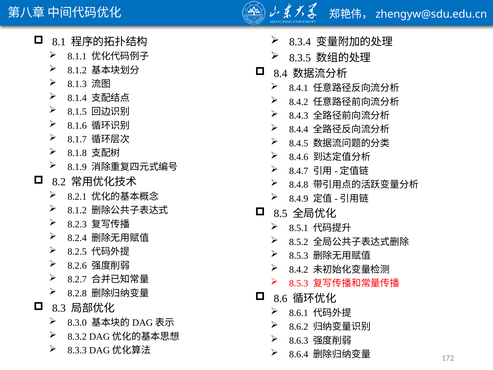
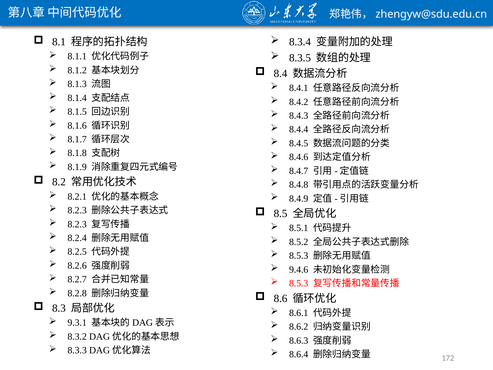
8.1.2 at (77, 210): 8.1.2 -> 8.2.3
8.4.2 at (299, 269): 8.4.2 -> 9.4.6
8.3.0: 8.3.0 -> 9.3.1
